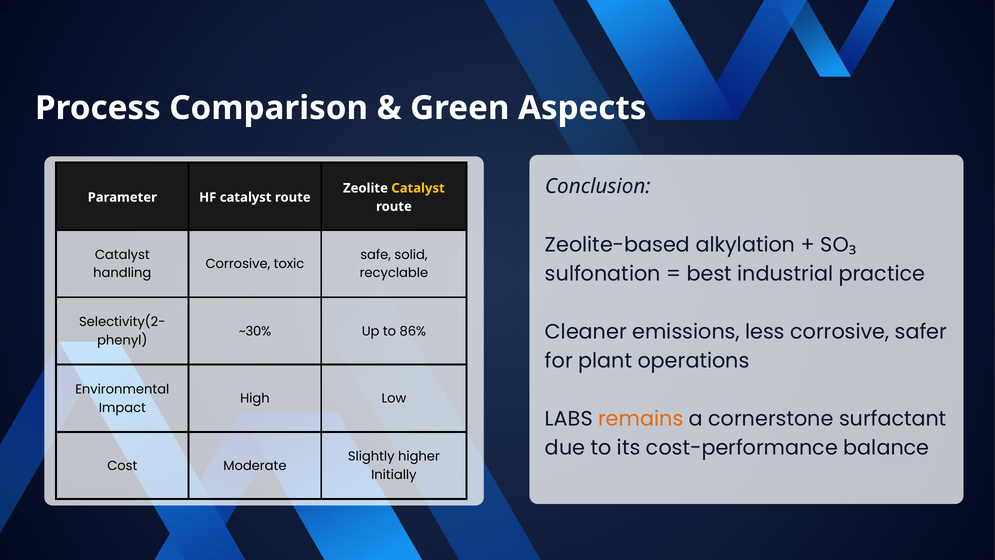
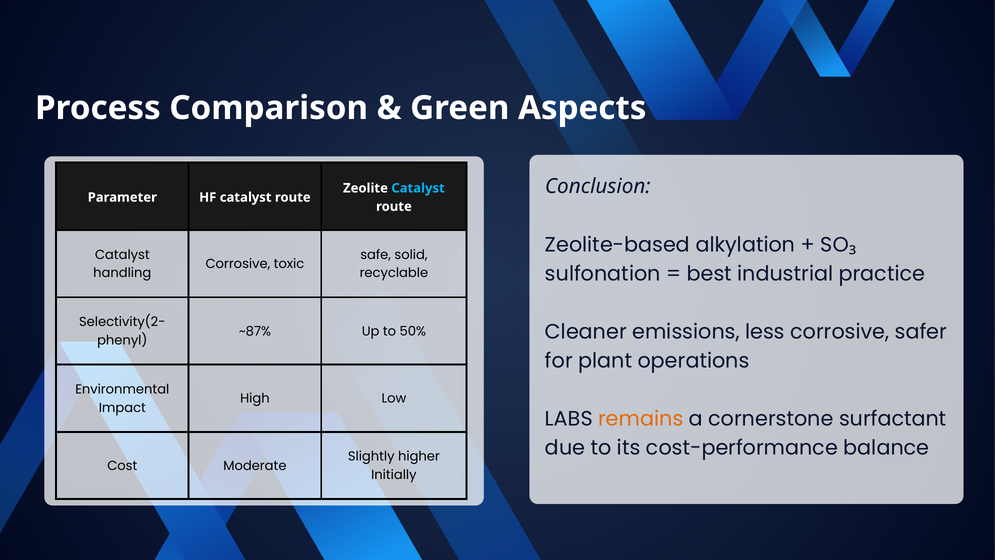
Catalyst at (418, 188) colour: yellow -> light blue
~30%: ~30% -> ~87%
86%: 86% -> 50%
